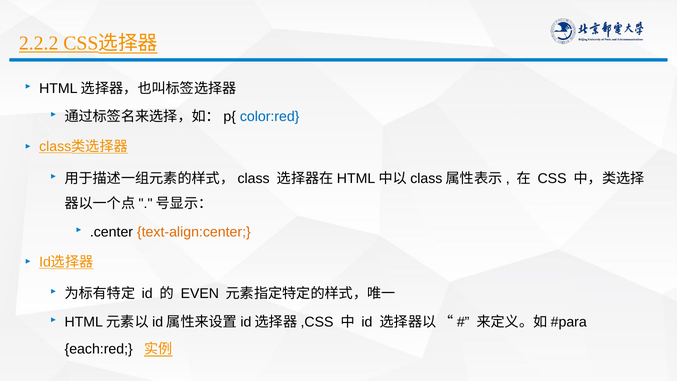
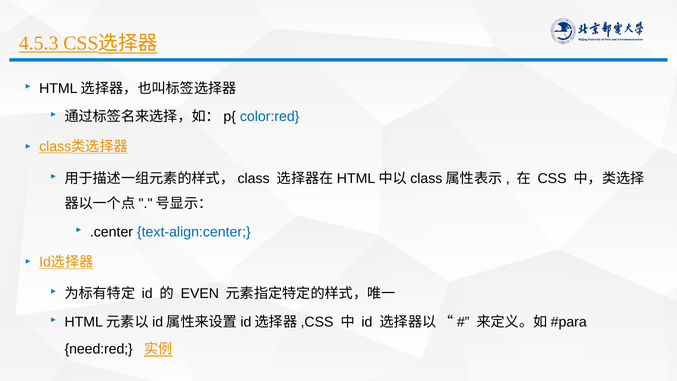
2.2.2: 2.2.2 -> 4.5.3
text-align:center colour: orange -> blue
each:red: each:red -> need:red
